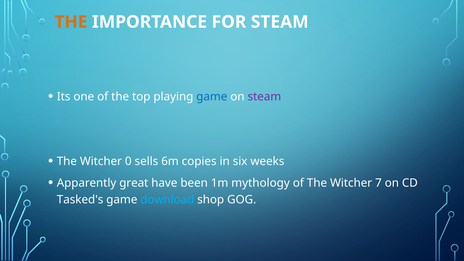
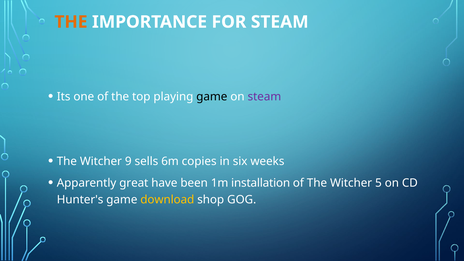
game at (212, 97) colour: blue -> black
0: 0 -> 9
mythology: mythology -> installation
7: 7 -> 5
Tasked's: Tasked's -> Hunter's
download colour: light blue -> yellow
